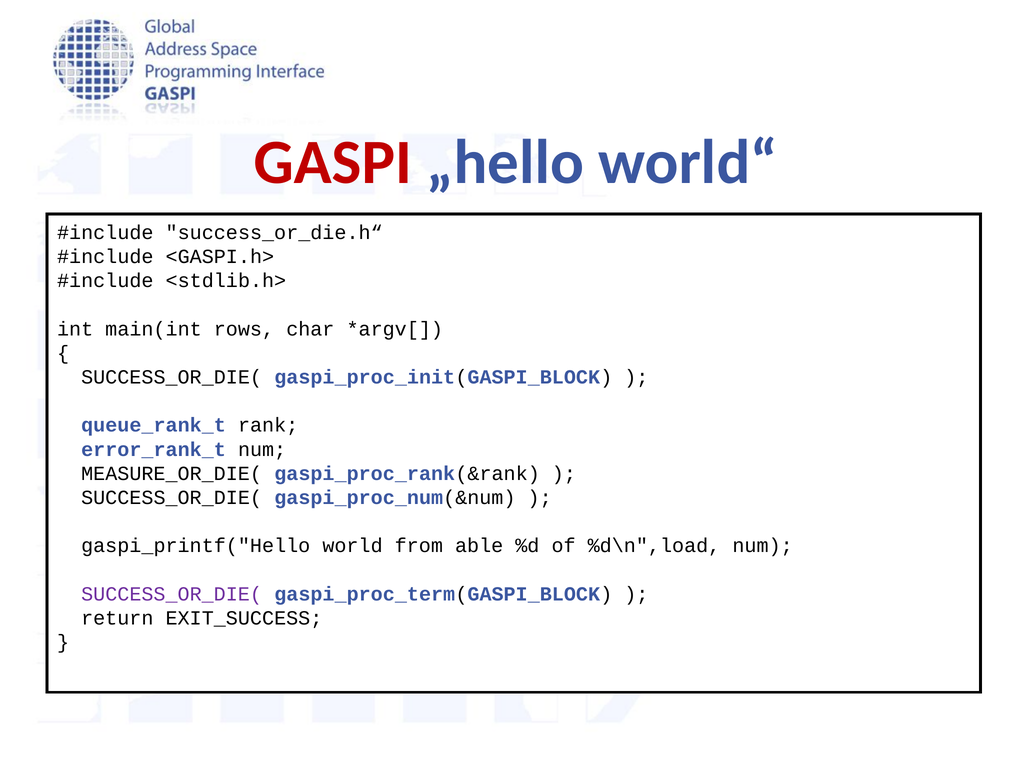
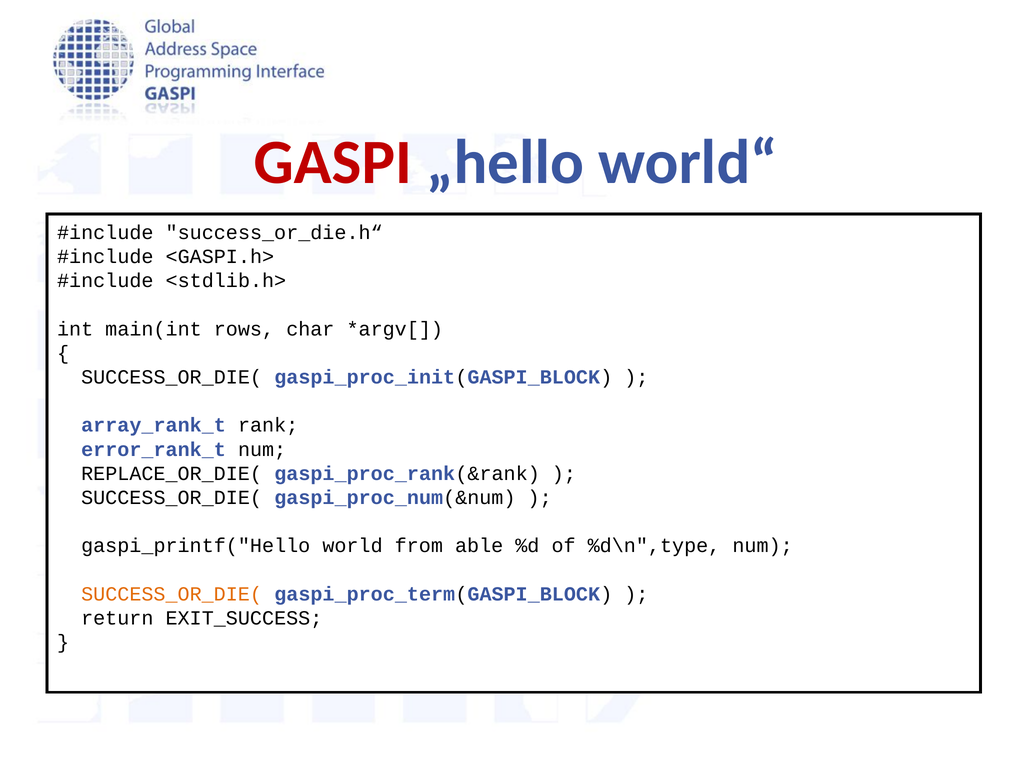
queue_rank_t: queue_rank_t -> array_rank_t
MEASURE_OR_DIE(: MEASURE_OR_DIE( -> REPLACE_OR_DIE(
%d\n",load: %d\n",load -> %d\n",type
SUCCESS_OR_DIE( at (172, 594) colour: purple -> orange
